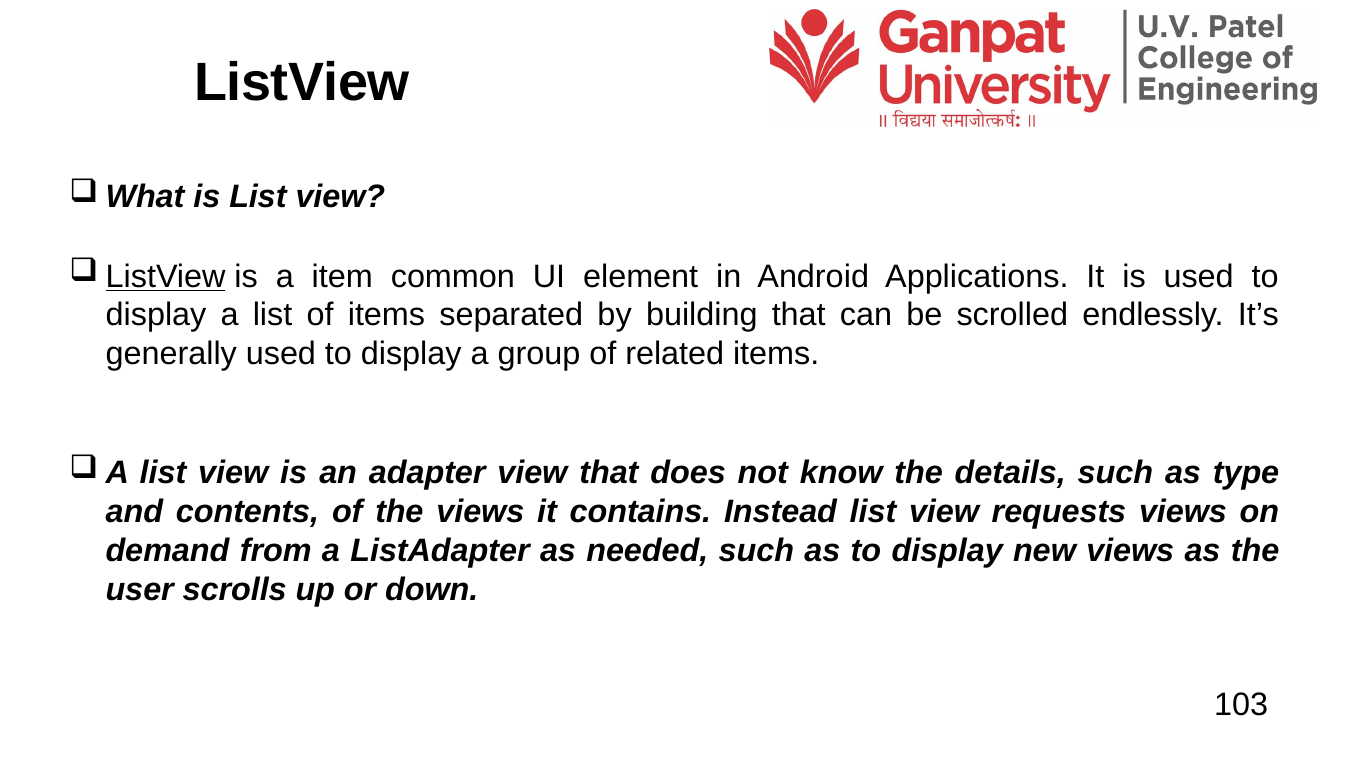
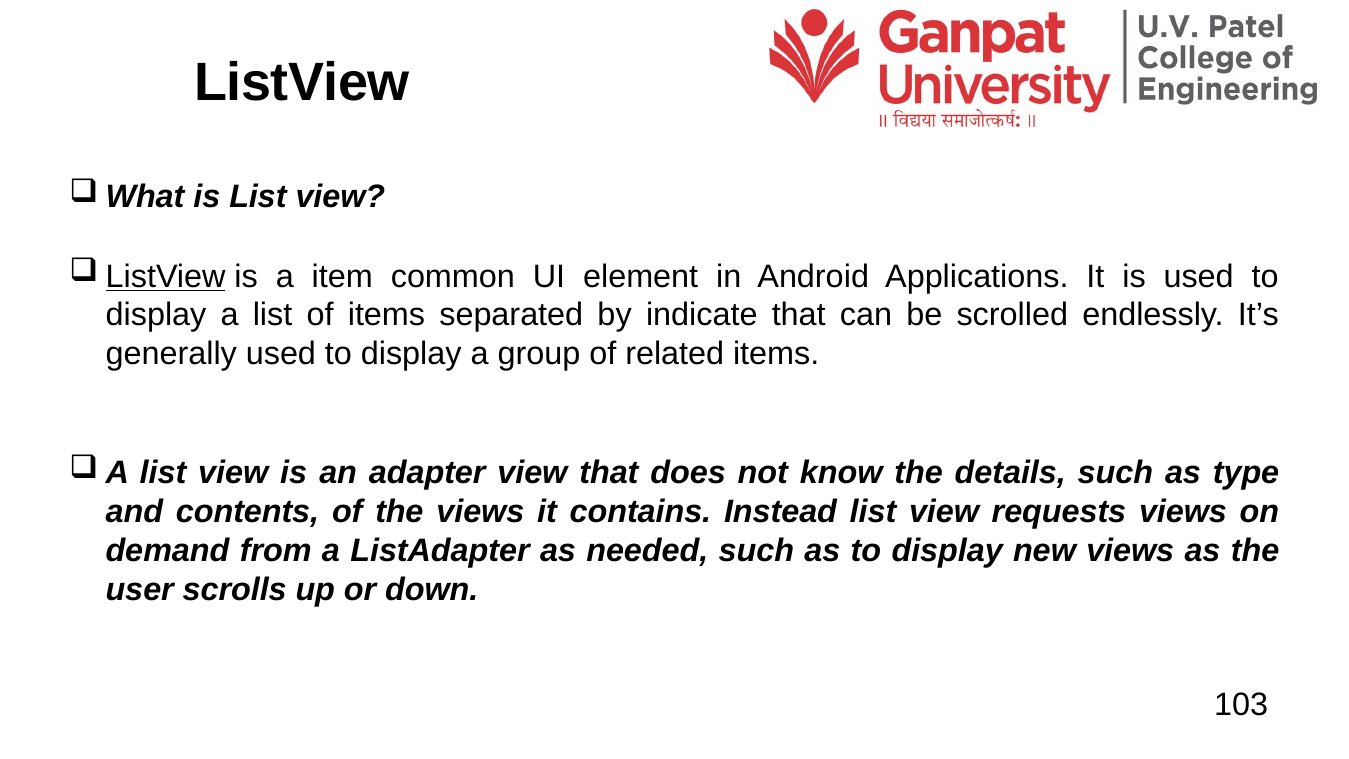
building: building -> indicate
